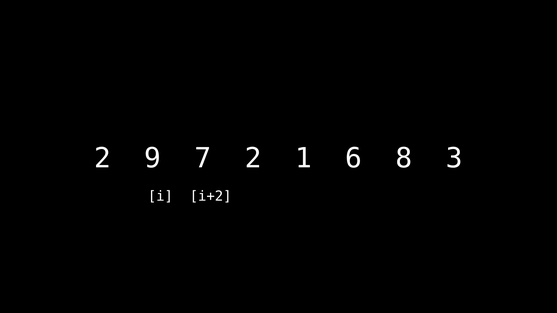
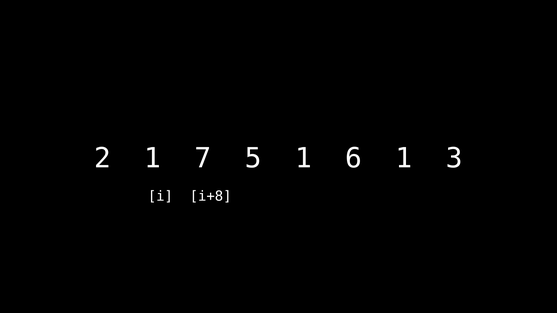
2 9: 9 -> 1
7 2: 2 -> 5
6 8: 8 -> 1
i+2: i+2 -> i+8
